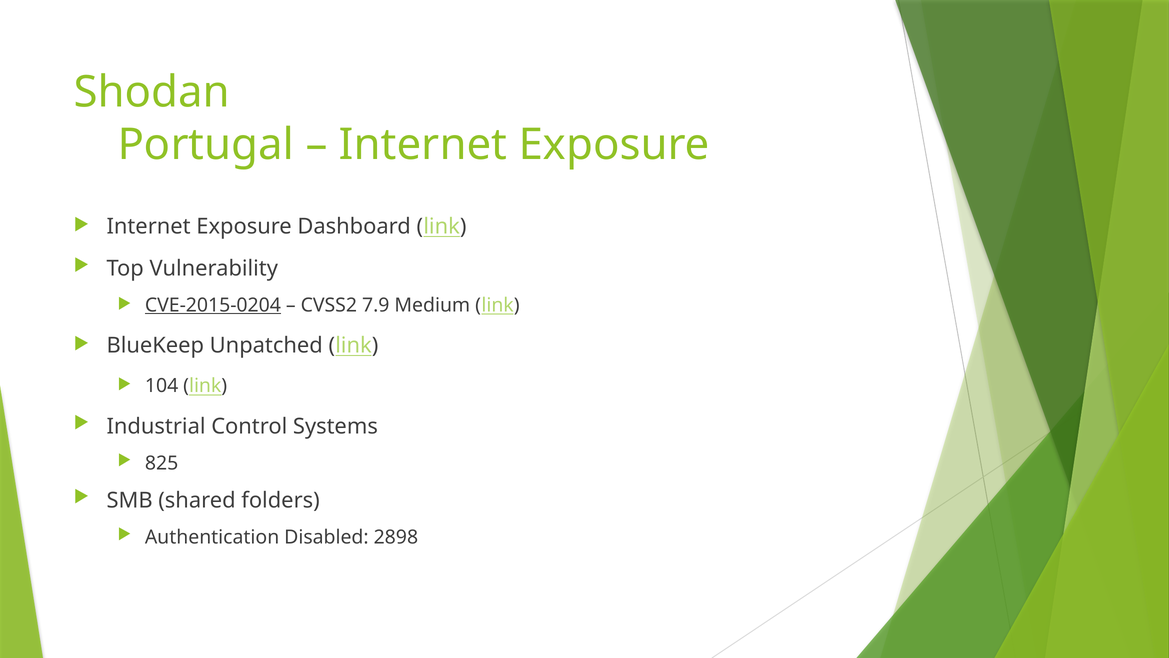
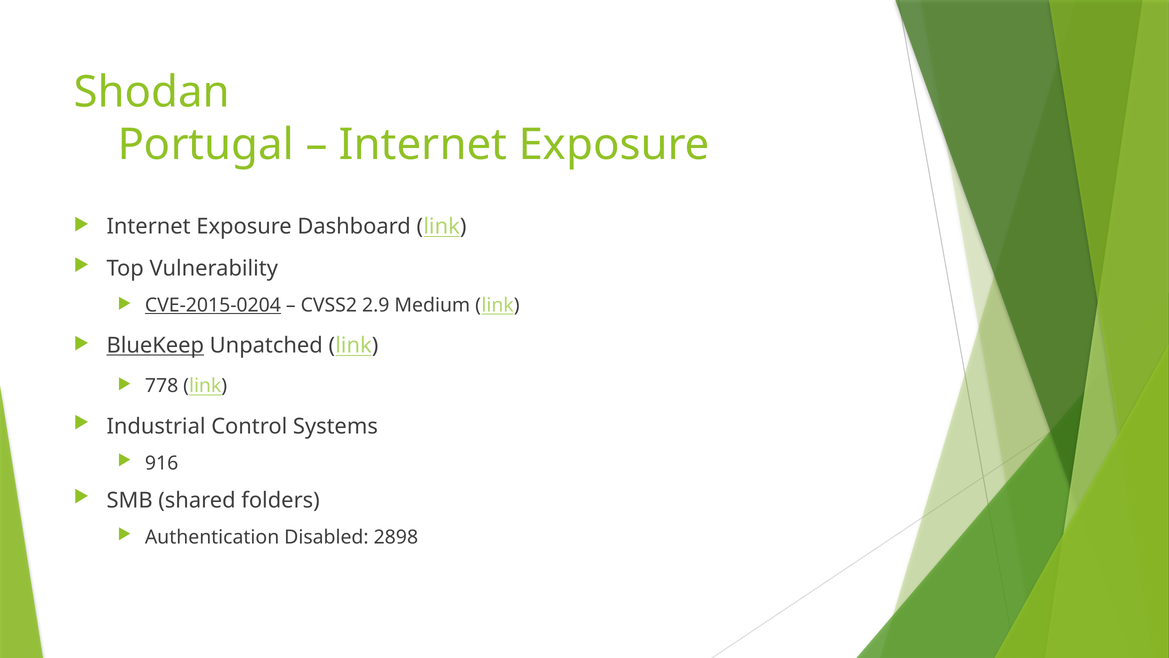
7.9: 7.9 -> 2.9
BlueKeep underline: none -> present
104: 104 -> 778
825: 825 -> 916
